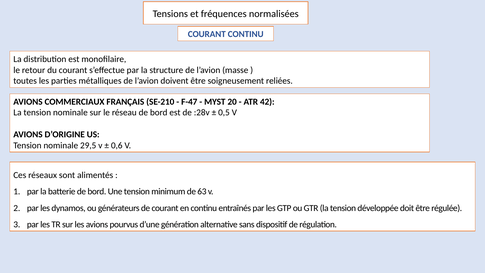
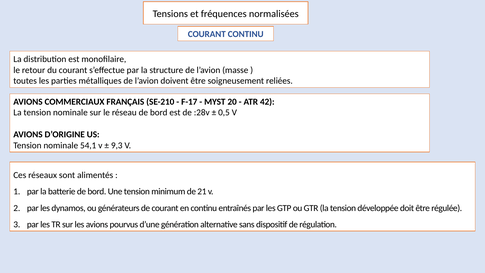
F-47: F-47 -> F-17
29,5: 29,5 -> 54,1
0,6: 0,6 -> 9,3
63: 63 -> 21
